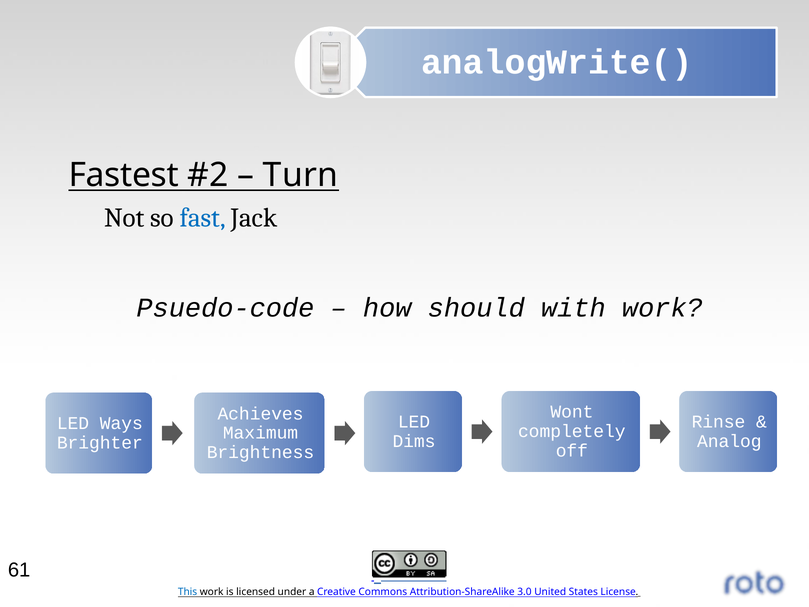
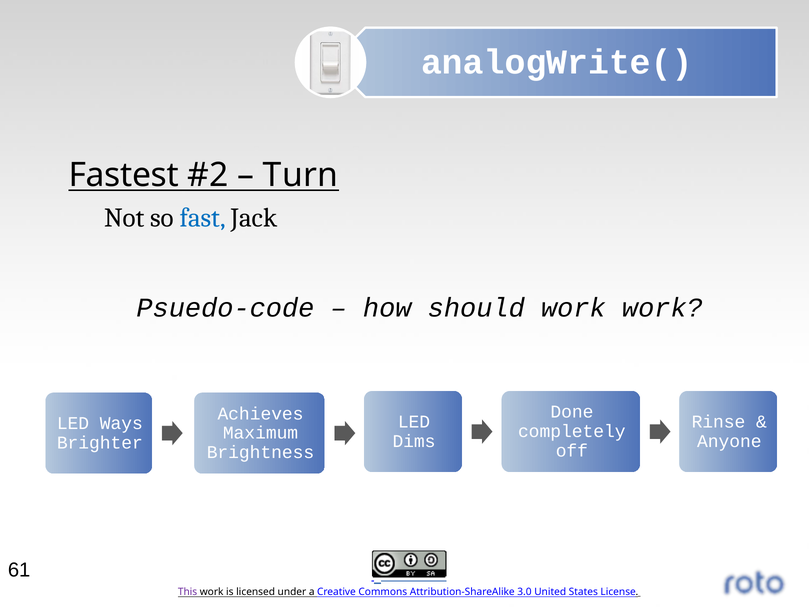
should with: with -> work
Wont: Wont -> Done
Analog: Analog -> Anyone
This colour: blue -> purple
